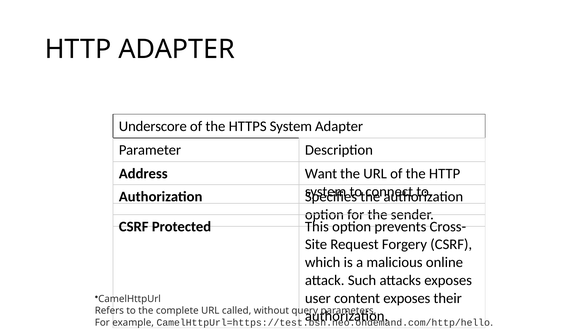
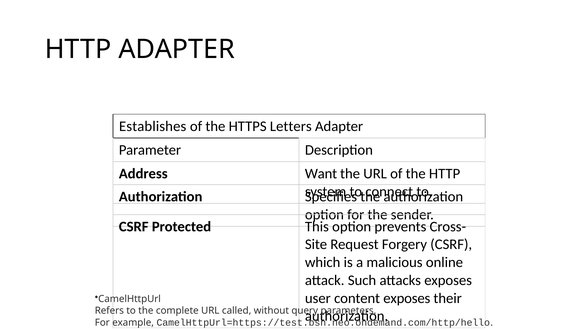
Underscore: Underscore -> Establishes
HTTPS System: System -> Letters
